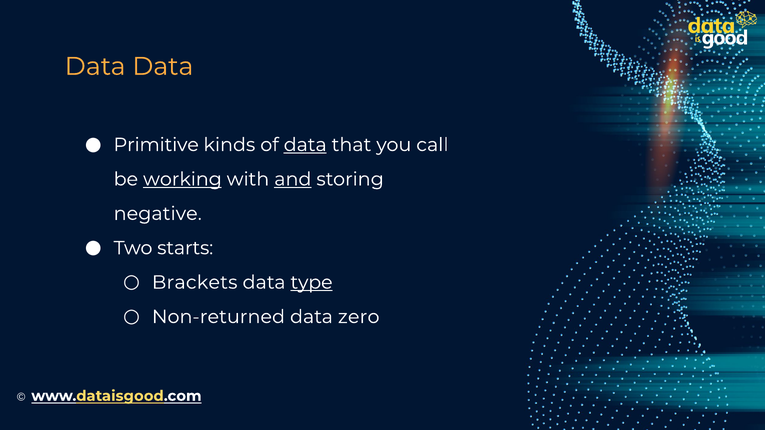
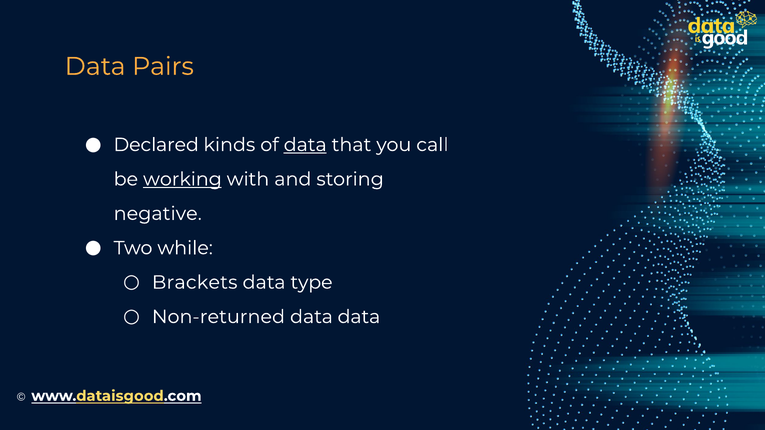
Data Data: Data -> Pairs
Primitive: Primitive -> Declared
and underline: present -> none
starts: starts -> while
type underline: present -> none
zero at (359, 317): zero -> data
